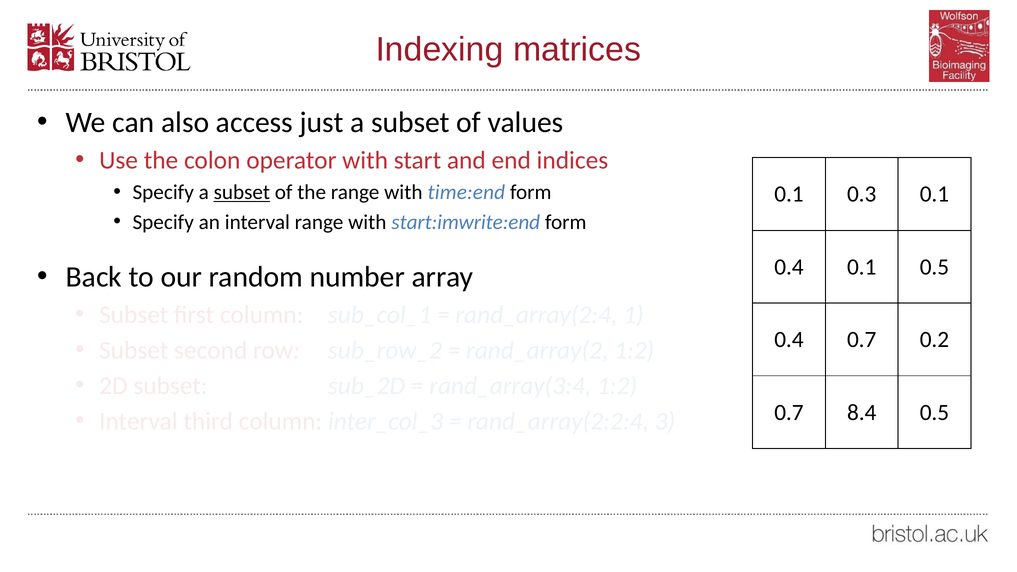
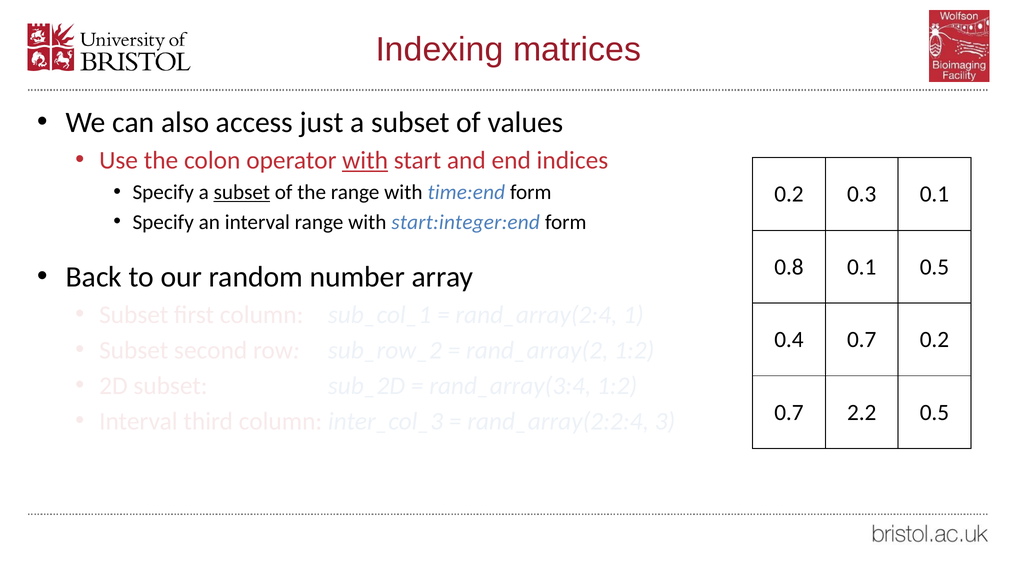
with at (365, 160) underline: none -> present
0.1 at (789, 194): 0.1 -> 0.2
start:imwrite:end: start:imwrite:end -> start:integer:end
0.4 at (789, 267): 0.4 -> 0.8
8.4: 8.4 -> 2.2
